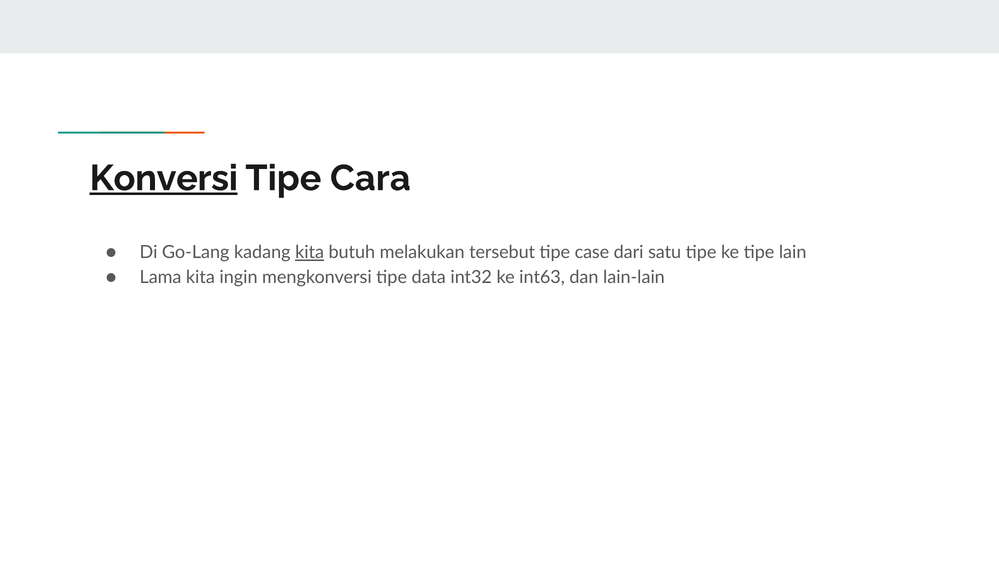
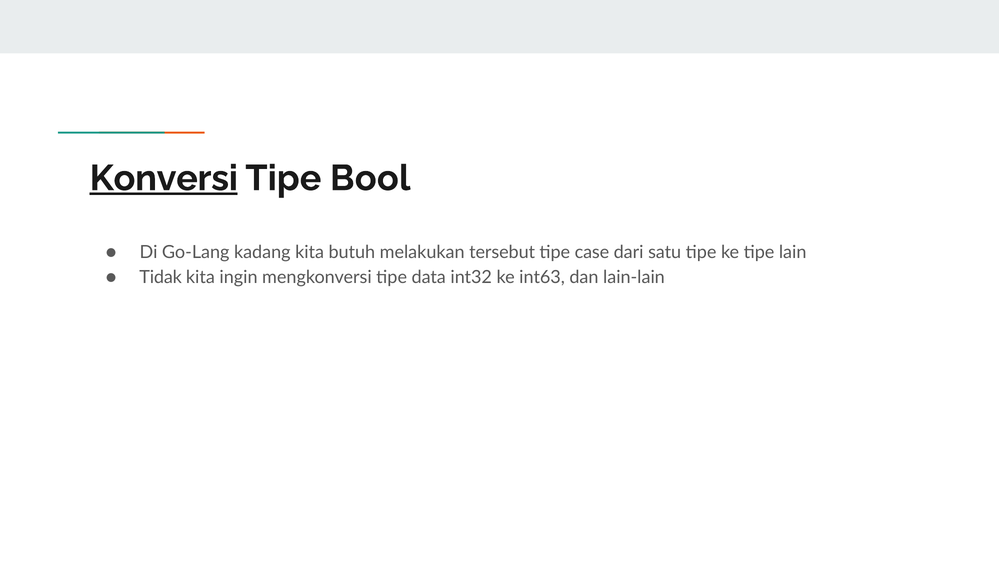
Cara: Cara -> Bool
kita at (310, 252) underline: present -> none
Lama: Lama -> Tidak
